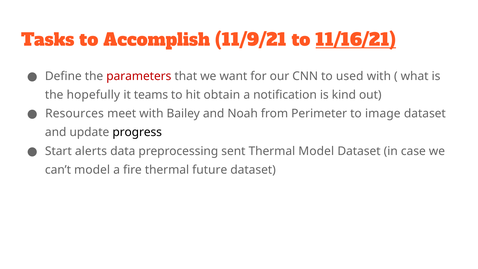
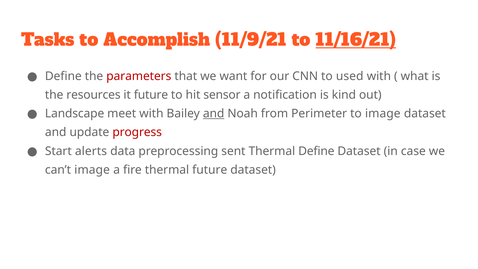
hopefully: hopefully -> resources
it teams: teams -> future
obtain: obtain -> sensor
Resources: Resources -> Landscape
and at (214, 114) underline: none -> present
progress colour: black -> red
Thermal Model: Model -> Define
can’t model: model -> image
